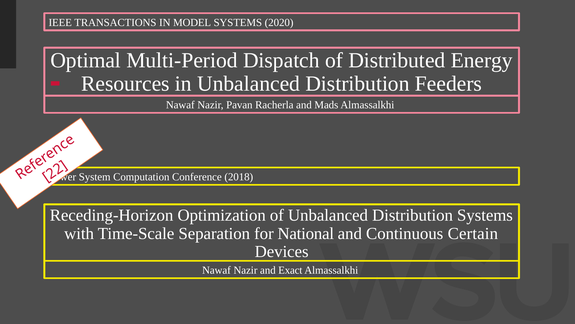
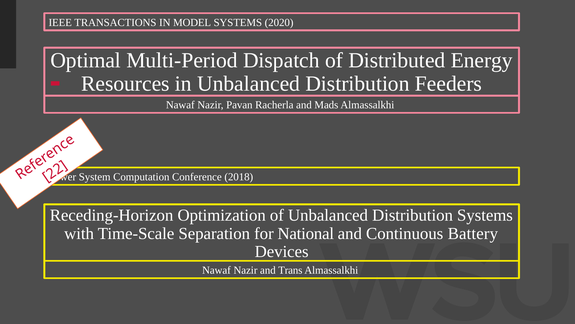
Certain: Certain -> Battery
Exact: Exact -> Trans
